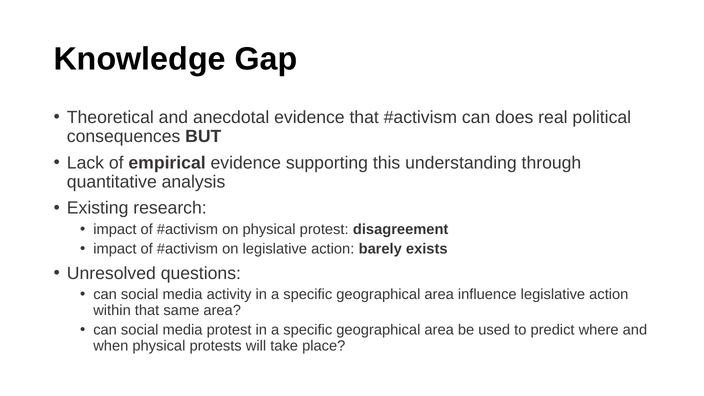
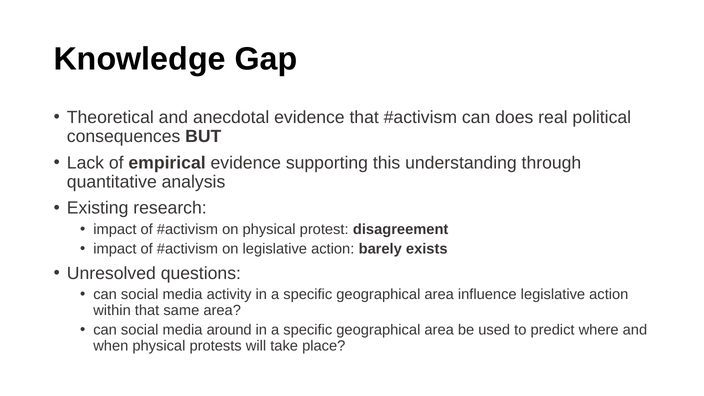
media protest: protest -> around
